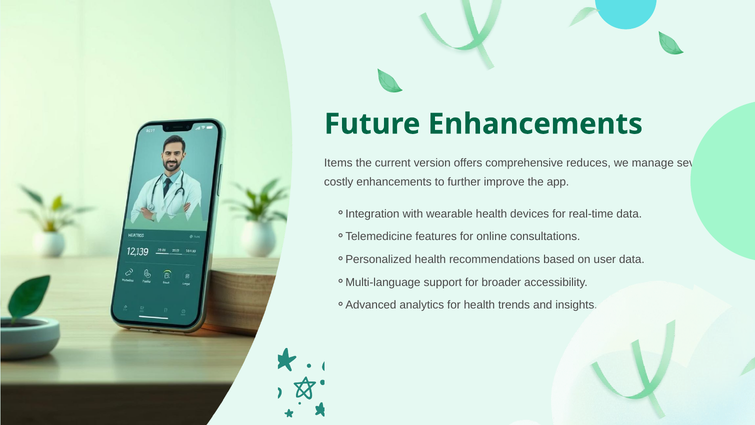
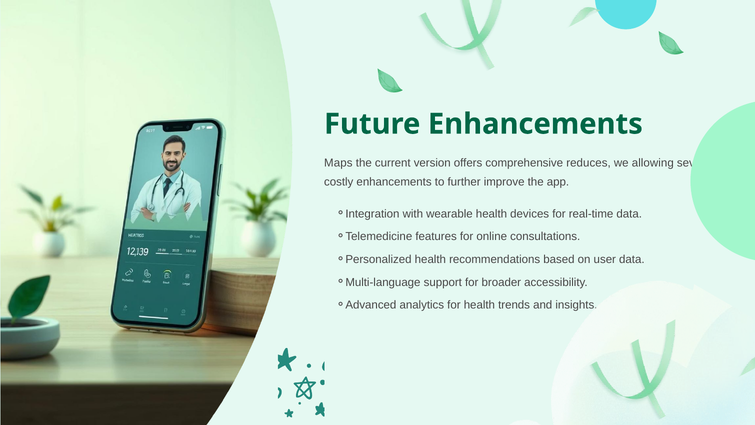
Items: Items -> Maps
manage: manage -> allowing
